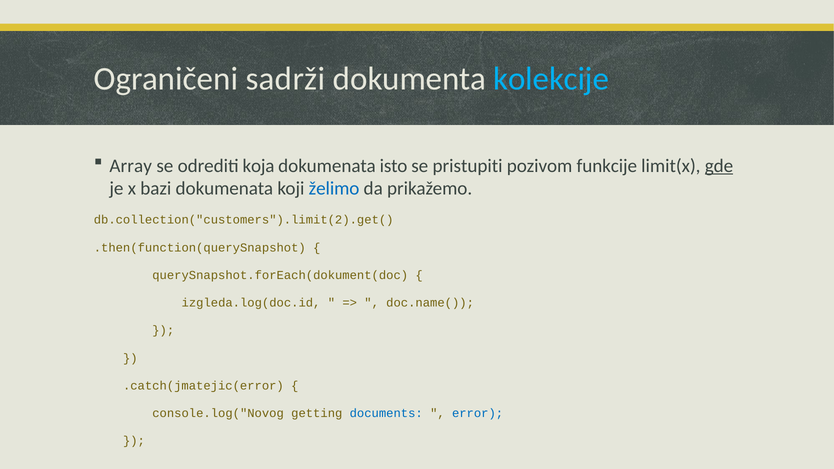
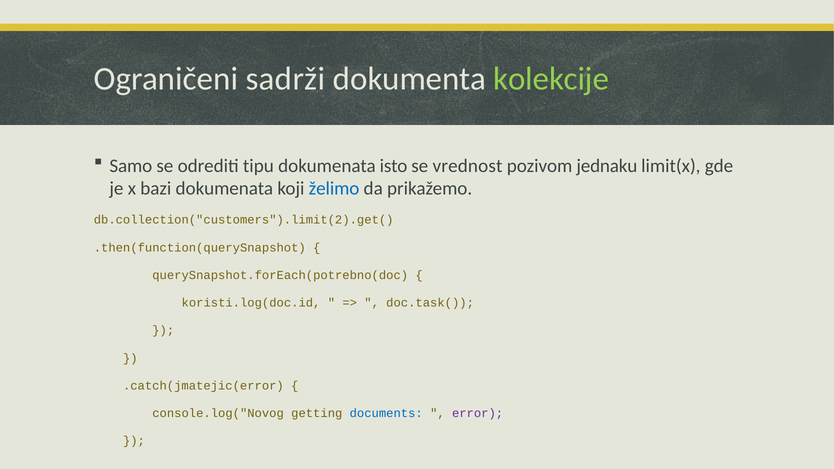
kolekcije colour: light blue -> light green
Array: Array -> Samo
koja: koja -> tipu
pristupiti: pristupiti -> vrednost
funkcije: funkcije -> jednaku
gde underline: present -> none
querySnapshot.forEach(dokument(doc: querySnapshot.forEach(dokument(doc -> querySnapshot.forEach(potrebno(doc
izgleda.log(doc.id: izgleda.log(doc.id -> koristi.log(doc.id
doc.name(: doc.name( -> doc.task(
error colour: blue -> purple
